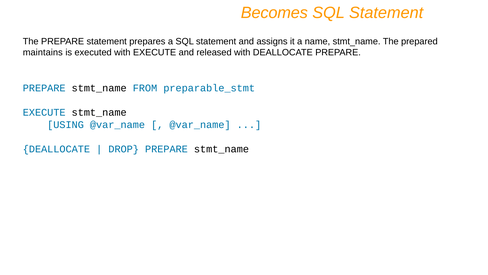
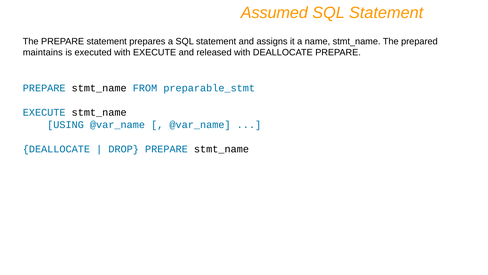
Becomes: Becomes -> Assumed
